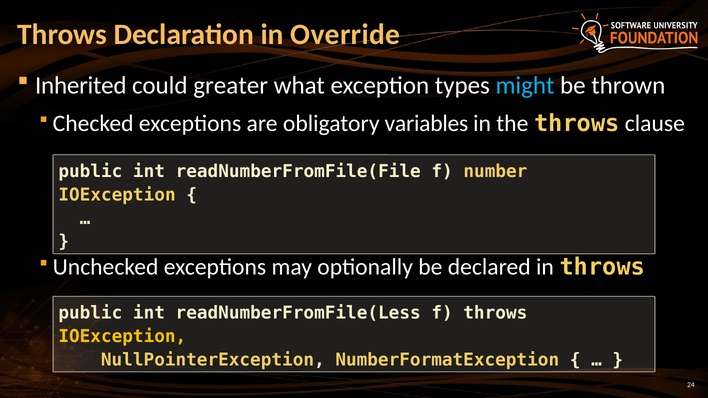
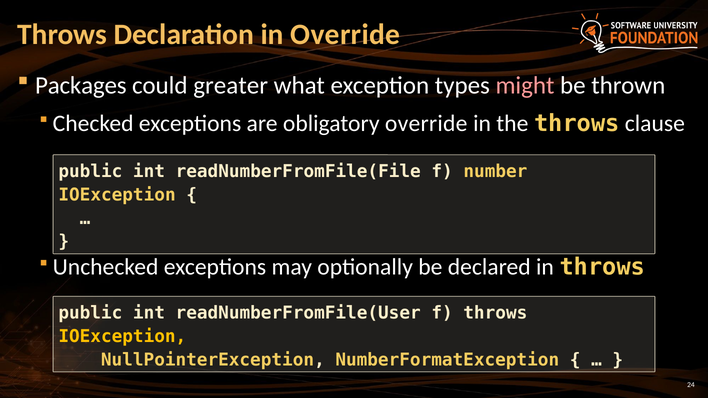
Inherited: Inherited -> Packages
might colour: light blue -> pink
obligatory variables: variables -> override
readNumberFromFile(Less: readNumberFromFile(Less -> readNumberFromFile(User
